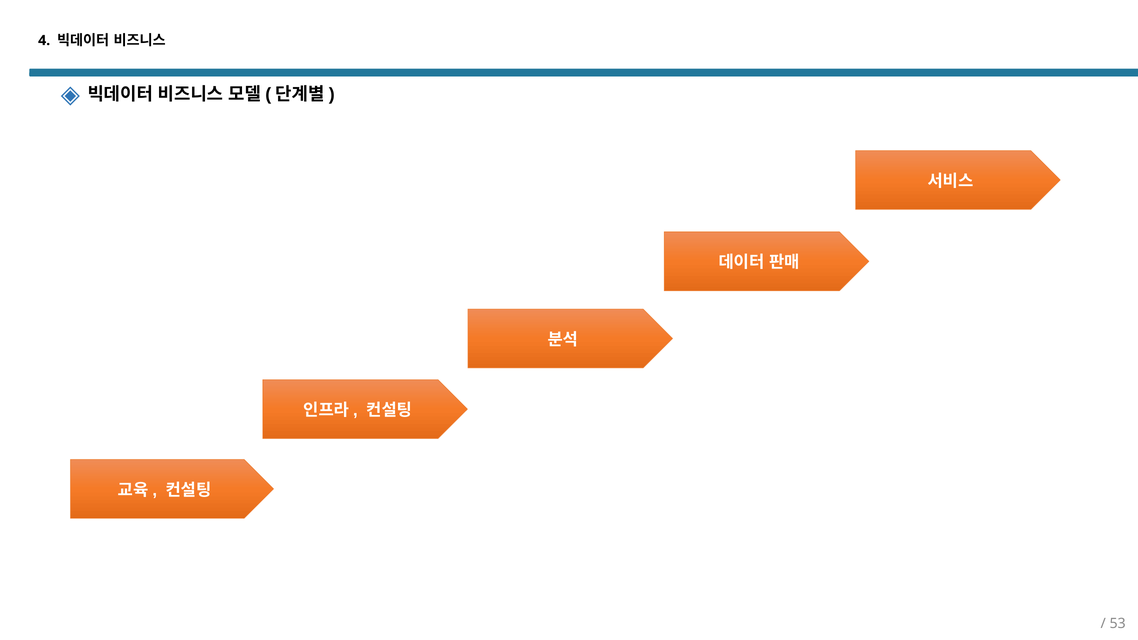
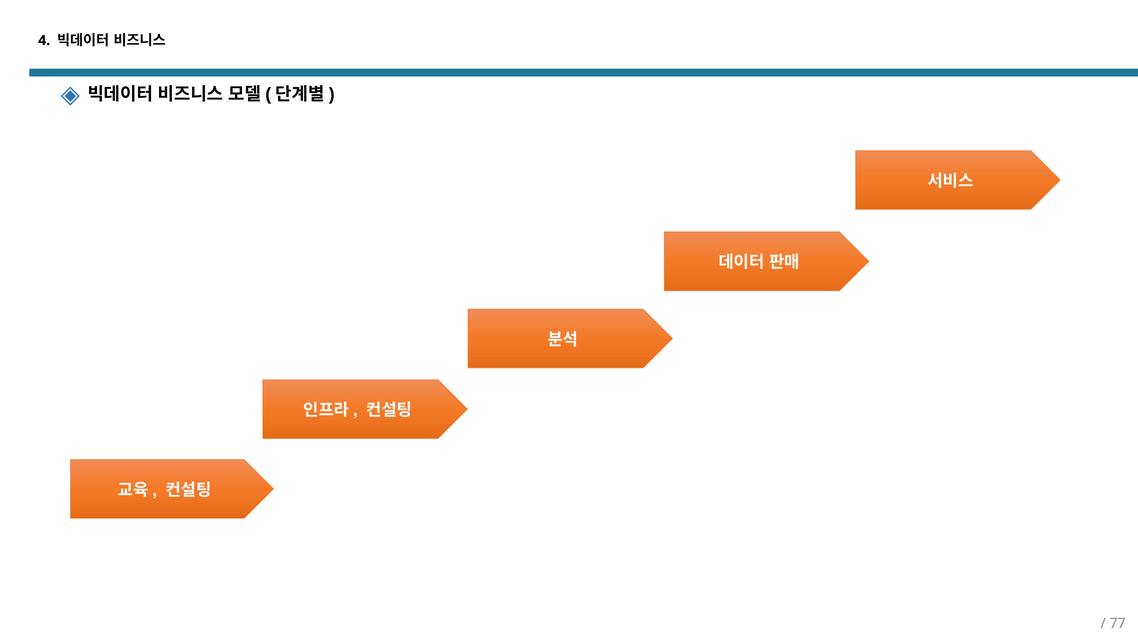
53: 53 -> 77
